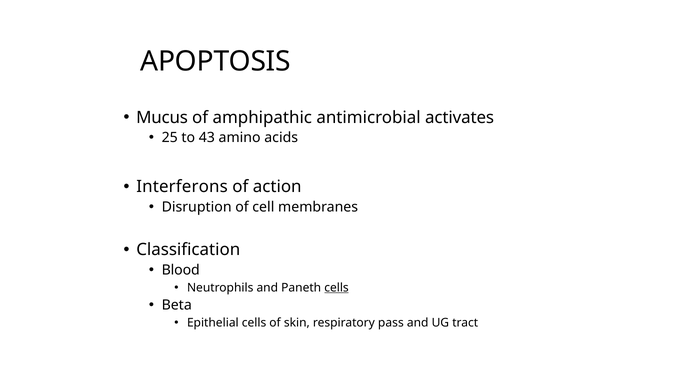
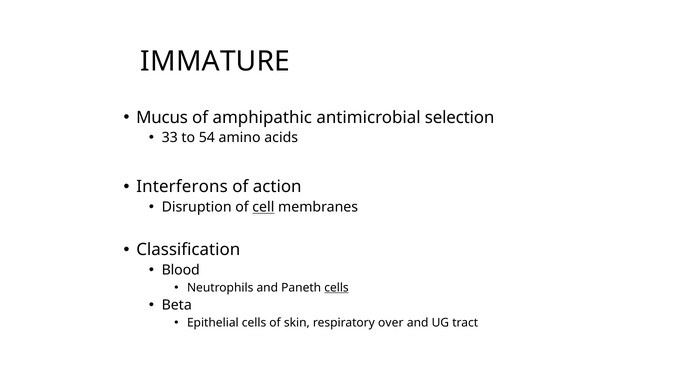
APOPTOSIS: APOPTOSIS -> IMMATURE
activates: activates -> selection
25: 25 -> 33
43: 43 -> 54
cell underline: none -> present
pass: pass -> over
